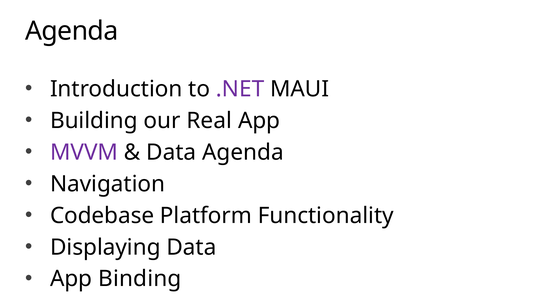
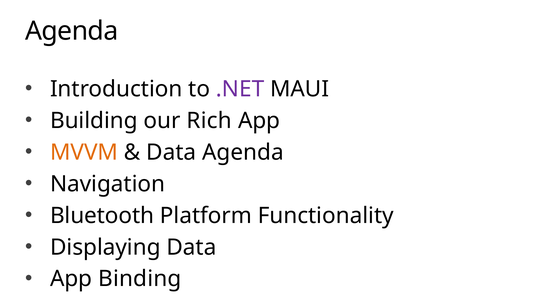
Real: Real -> Rich
MVVM colour: purple -> orange
Codebase: Codebase -> Bluetooth
